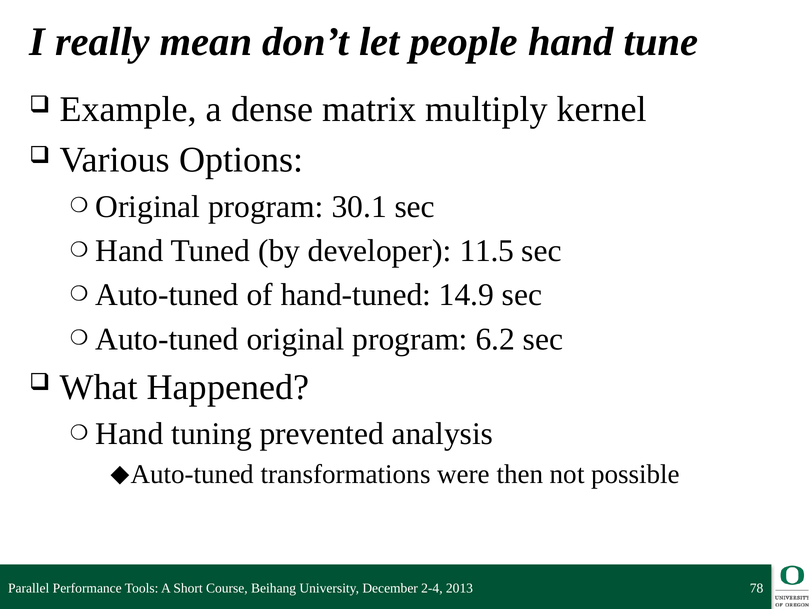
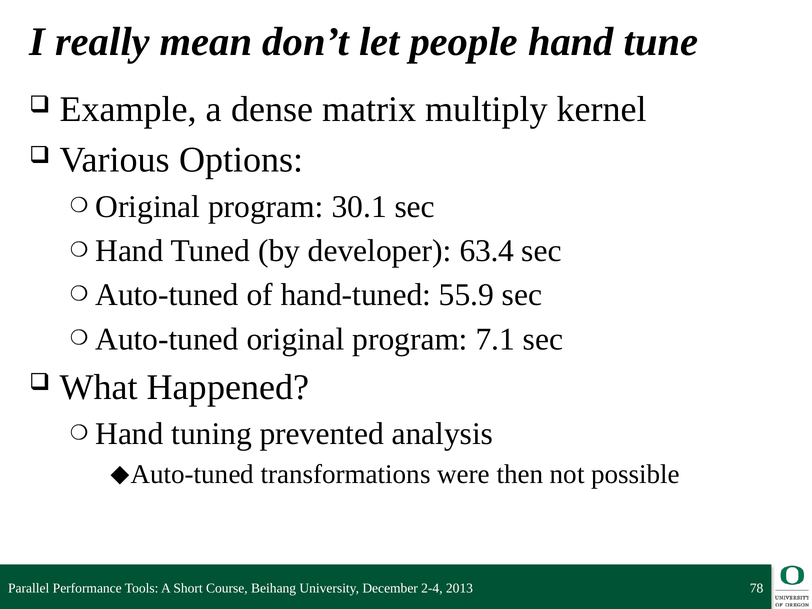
11.5: 11.5 -> 63.4
14.9: 14.9 -> 55.9
6.2: 6.2 -> 7.1
